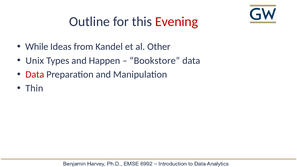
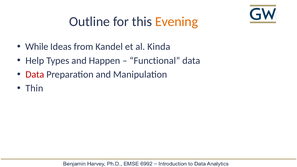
Evening colour: red -> orange
Other: Other -> Kinda
Unix: Unix -> Help
Bookstore: Bookstore -> Functional
